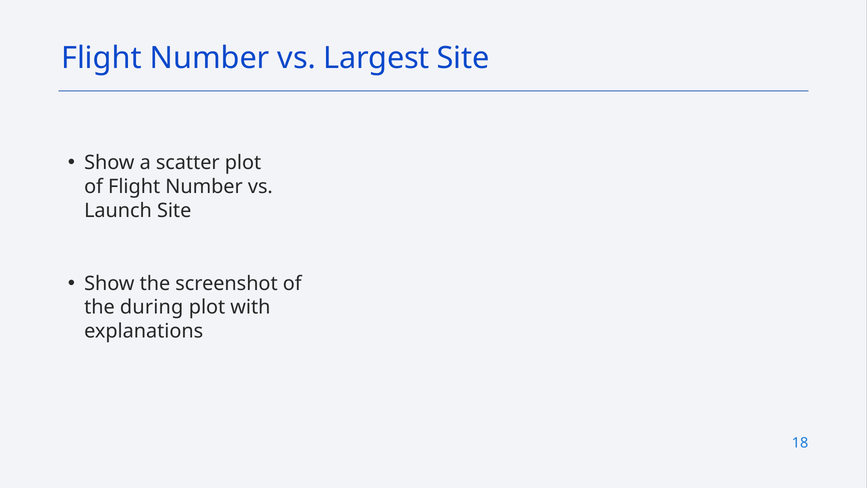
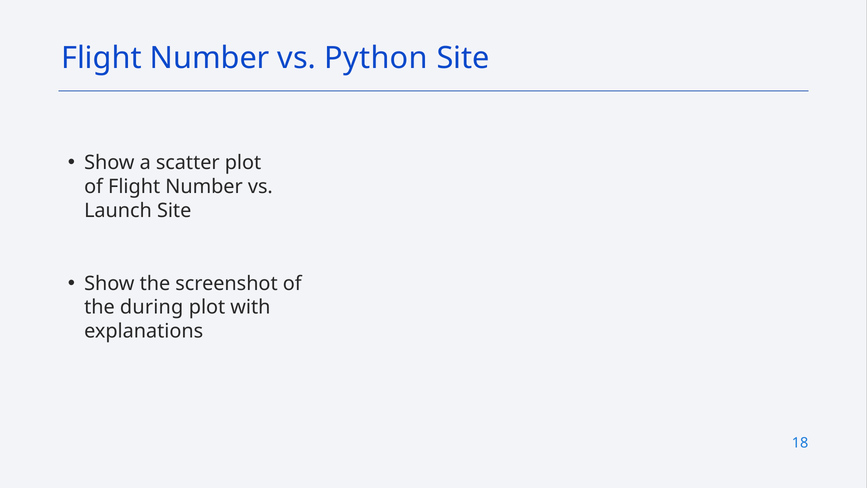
Largest: Largest -> Python
